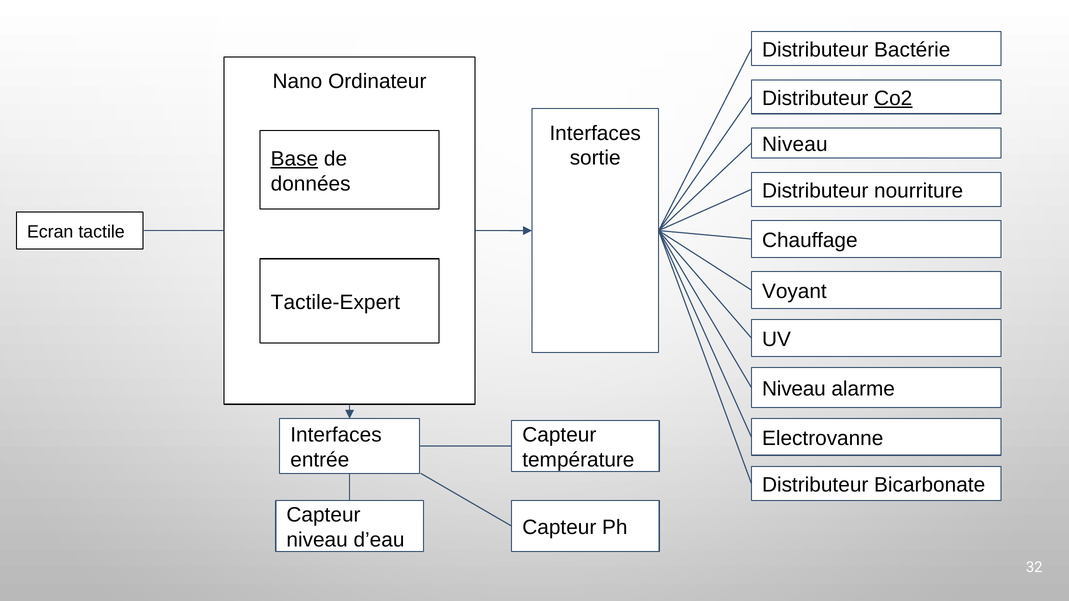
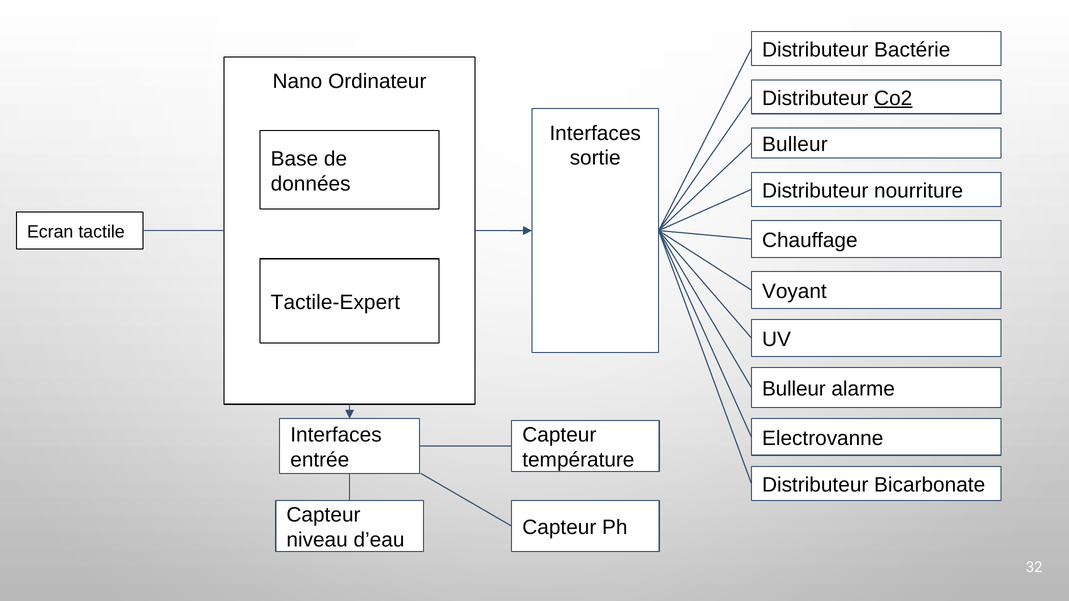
Niveau at (795, 145): Niveau -> Bulleur
Base underline: present -> none
Niveau at (794, 389): Niveau -> Bulleur
